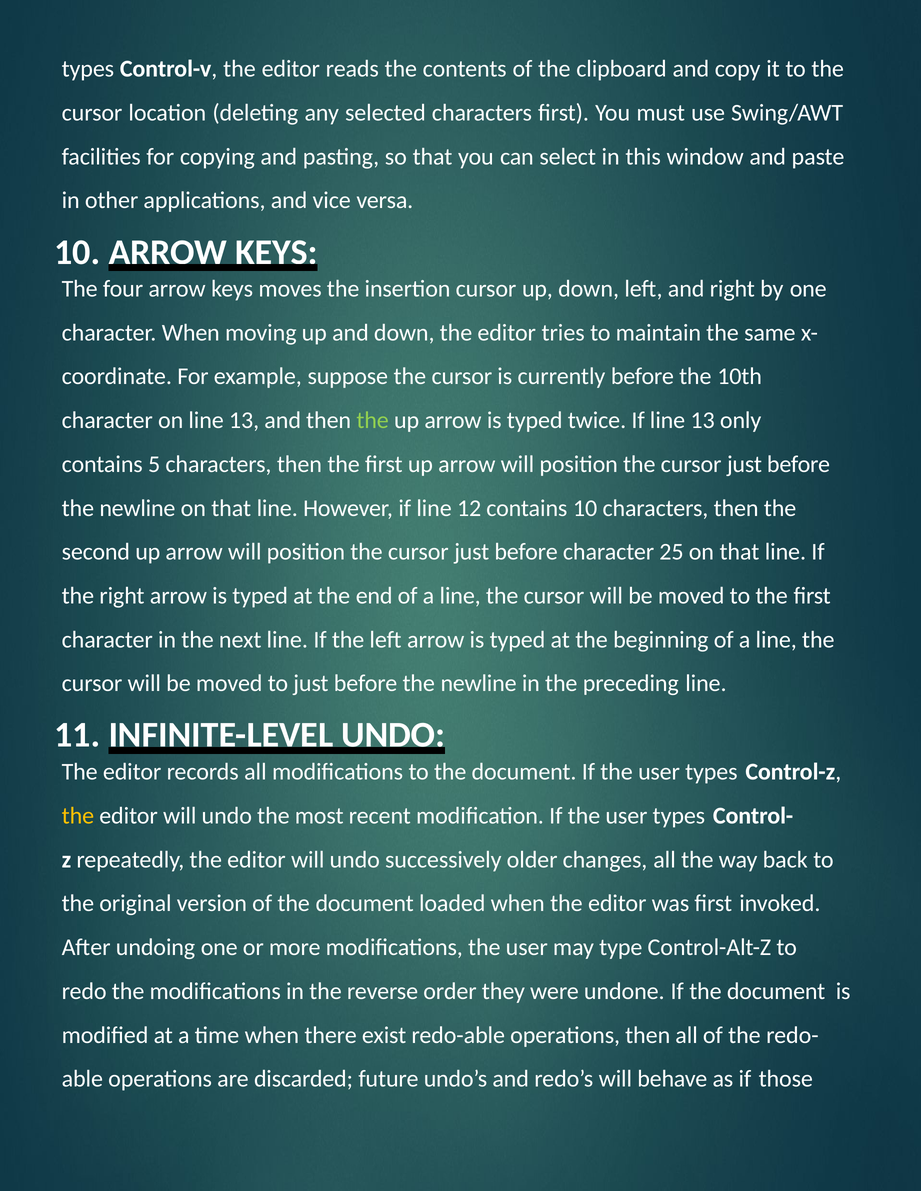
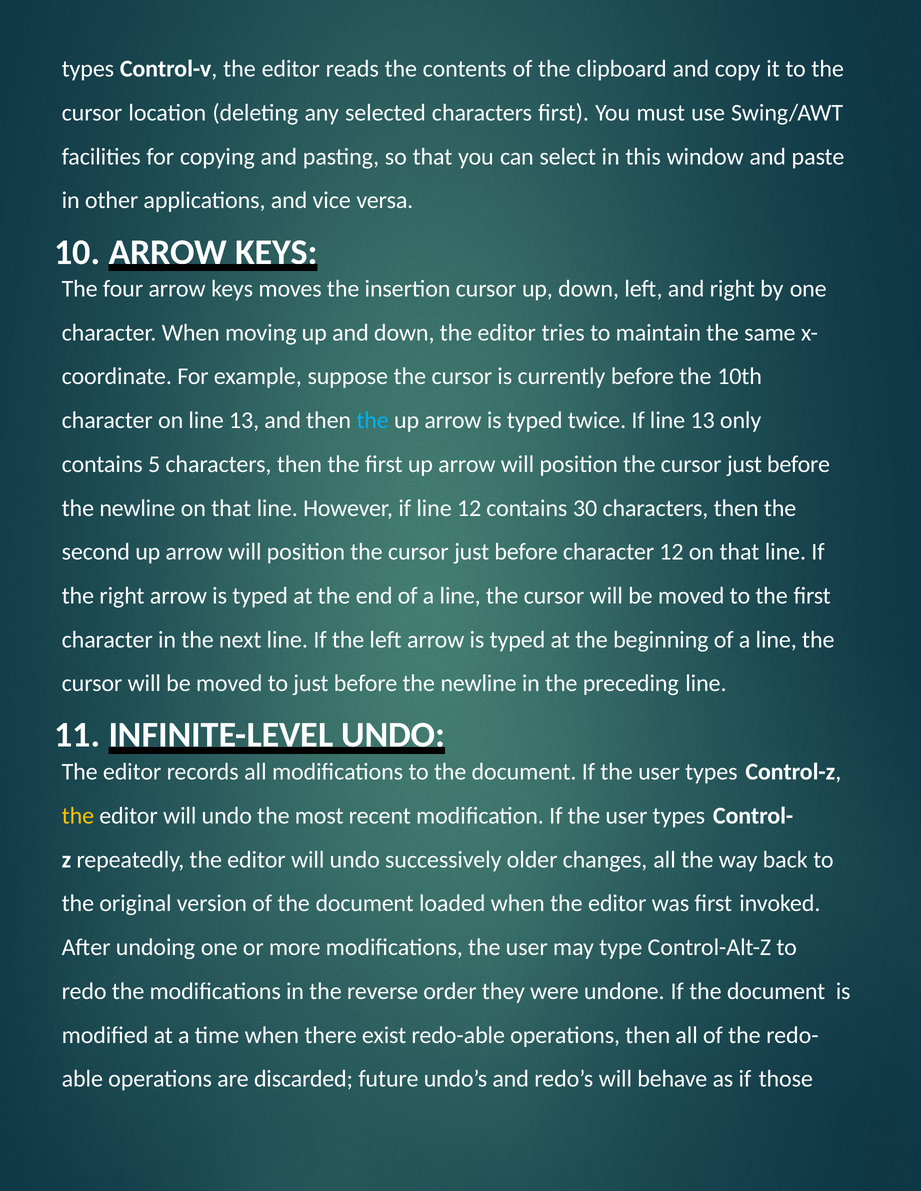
the at (373, 421) colour: light green -> light blue
10: 10 -> 30
character 25: 25 -> 12
